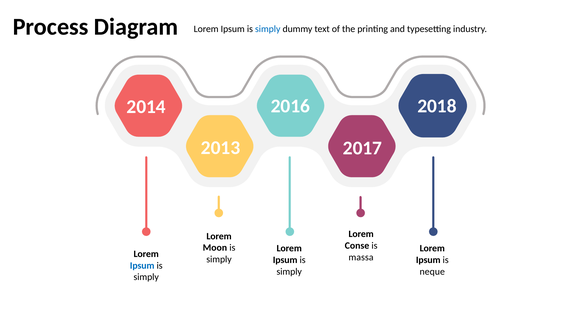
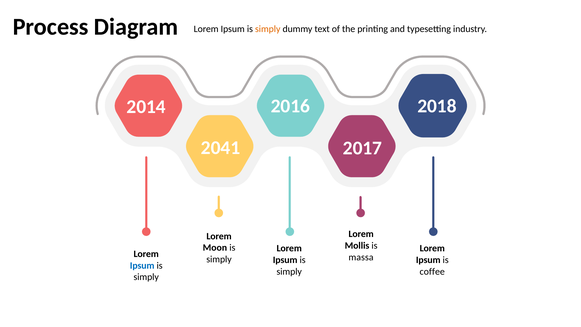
simply at (268, 29) colour: blue -> orange
2013: 2013 -> 2041
Conse: Conse -> Mollis
neque: neque -> coffee
